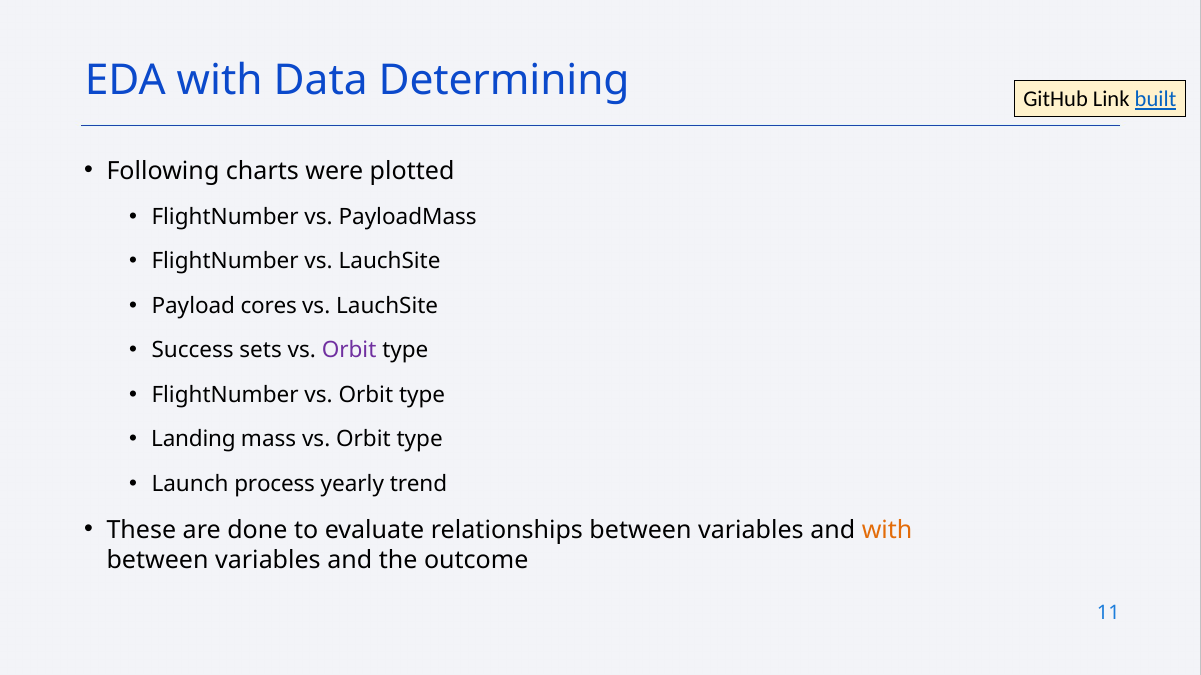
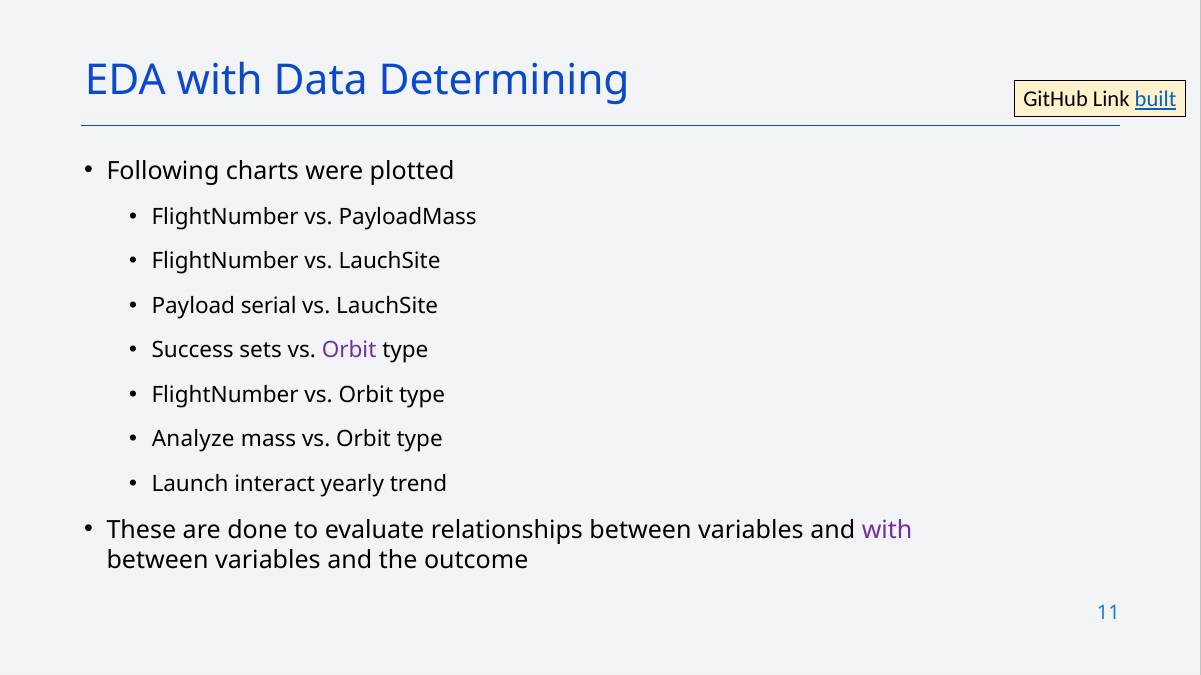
cores: cores -> serial
Landing: Landing -> Analyze
process: process -> interact
with at (887, 530) colour: orange -> purple
